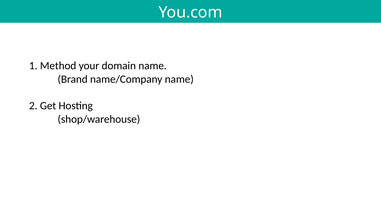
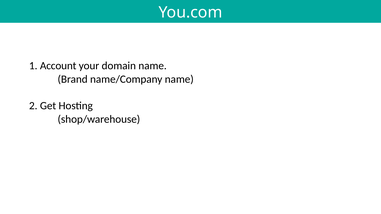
Method: Method -> Account
